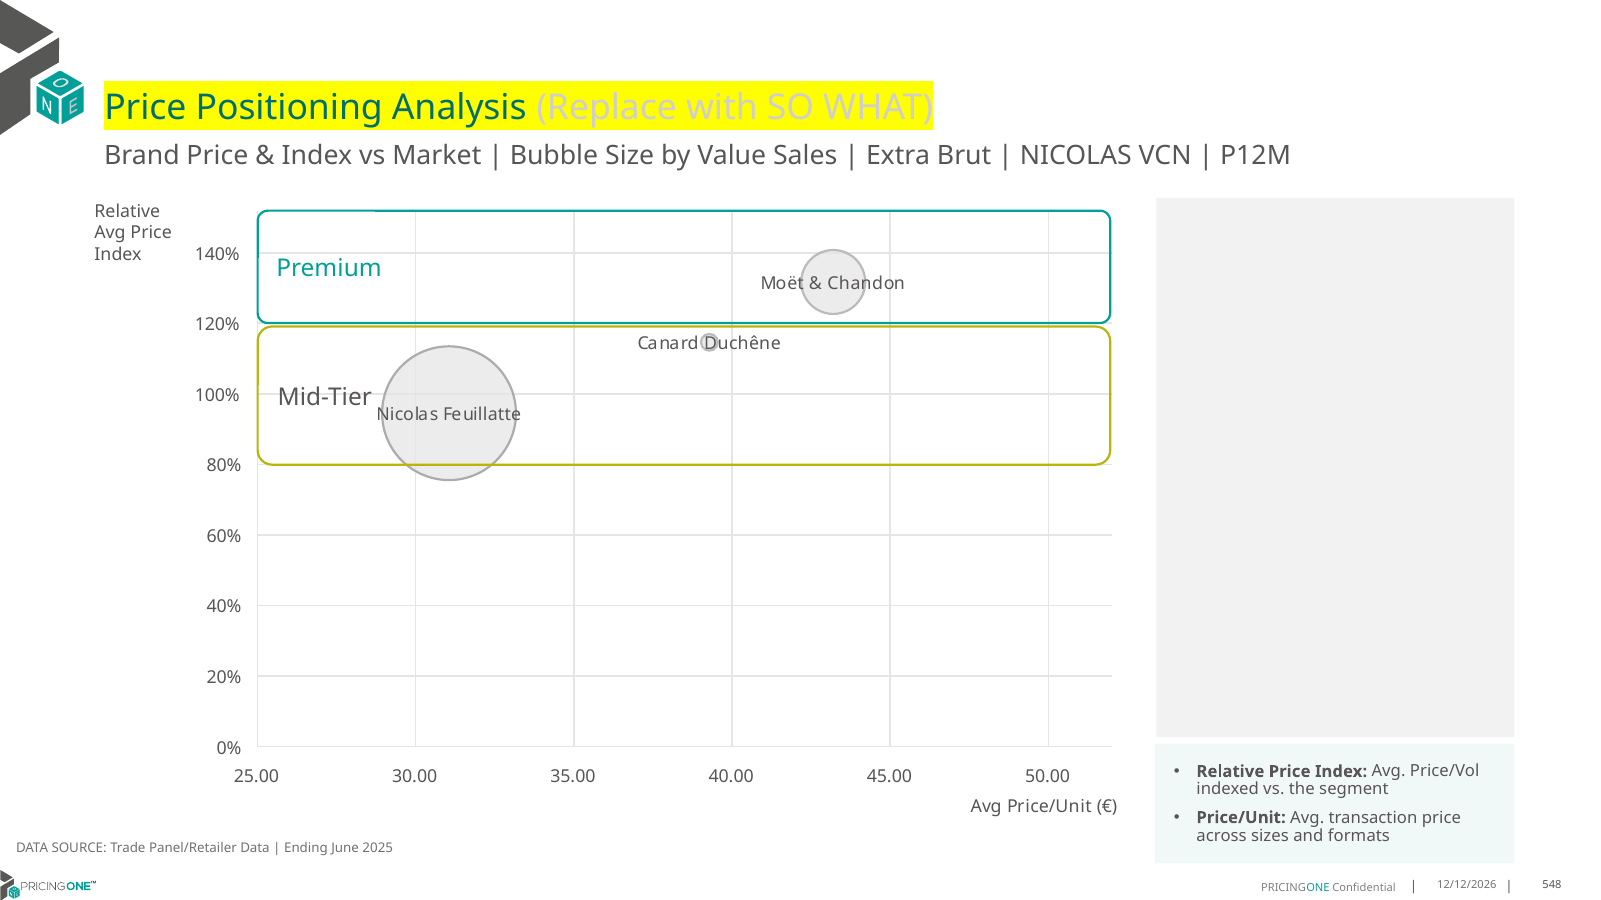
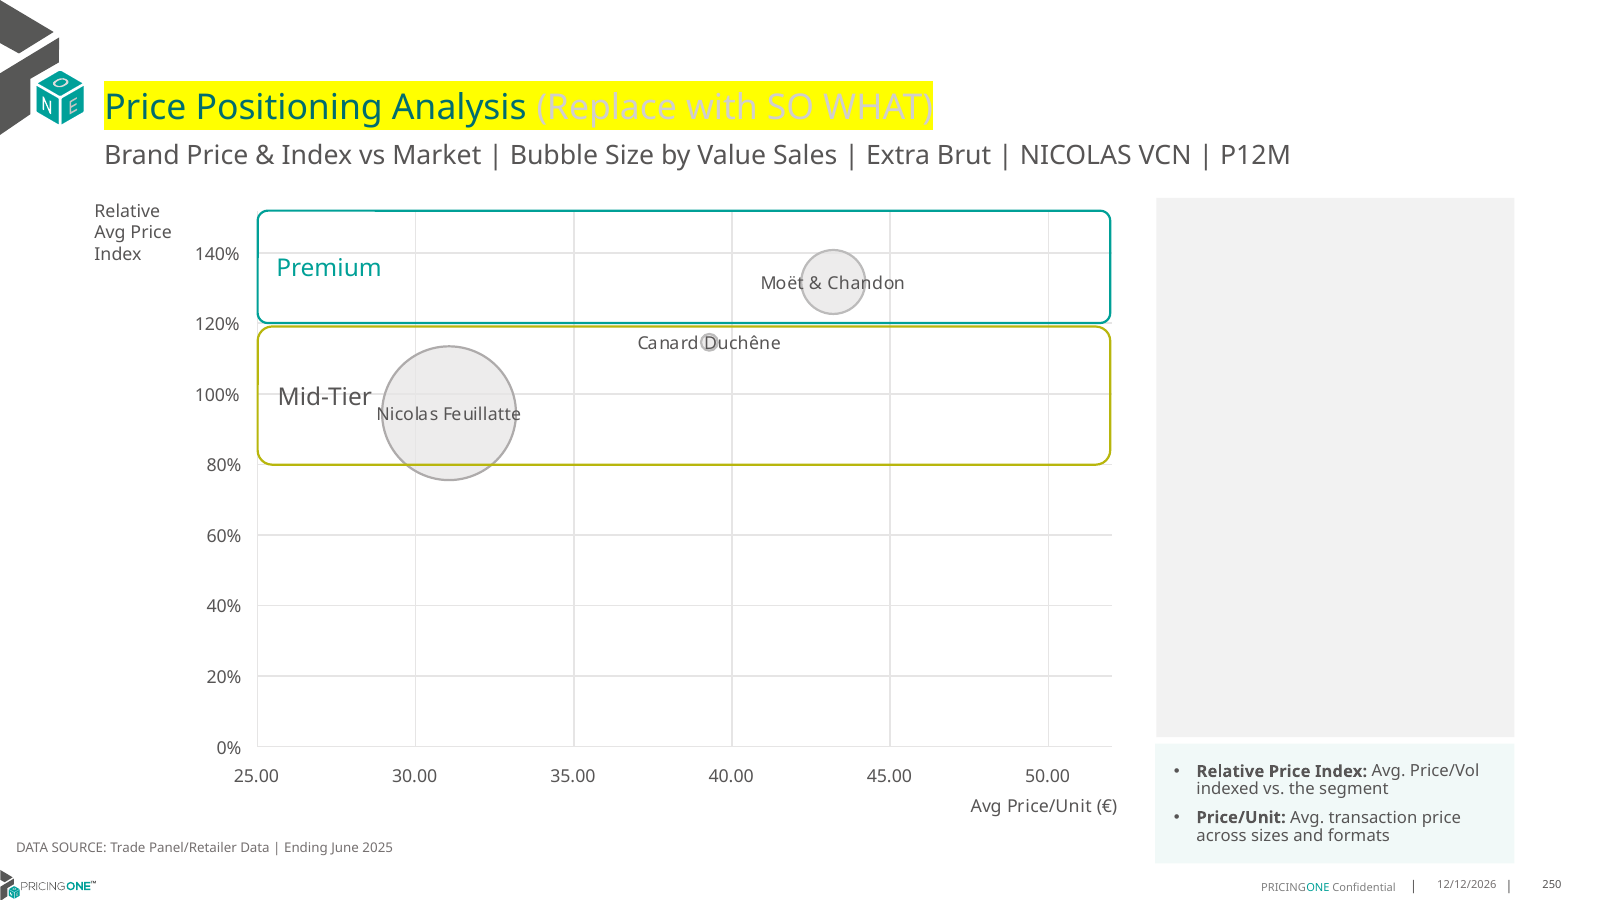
548: 548 -> 250
